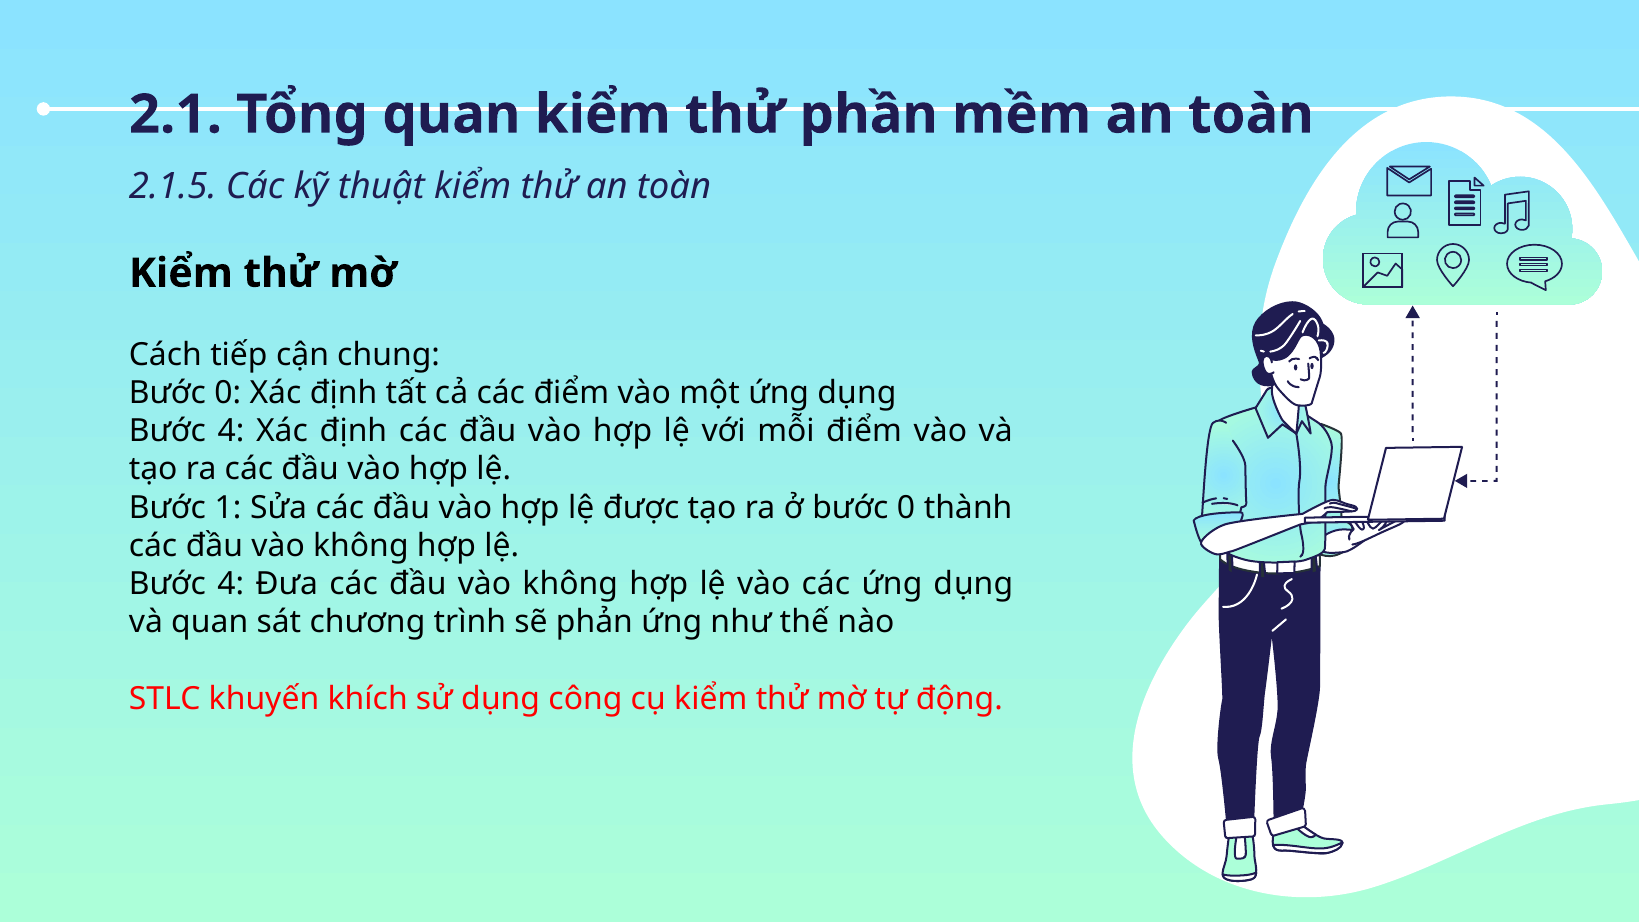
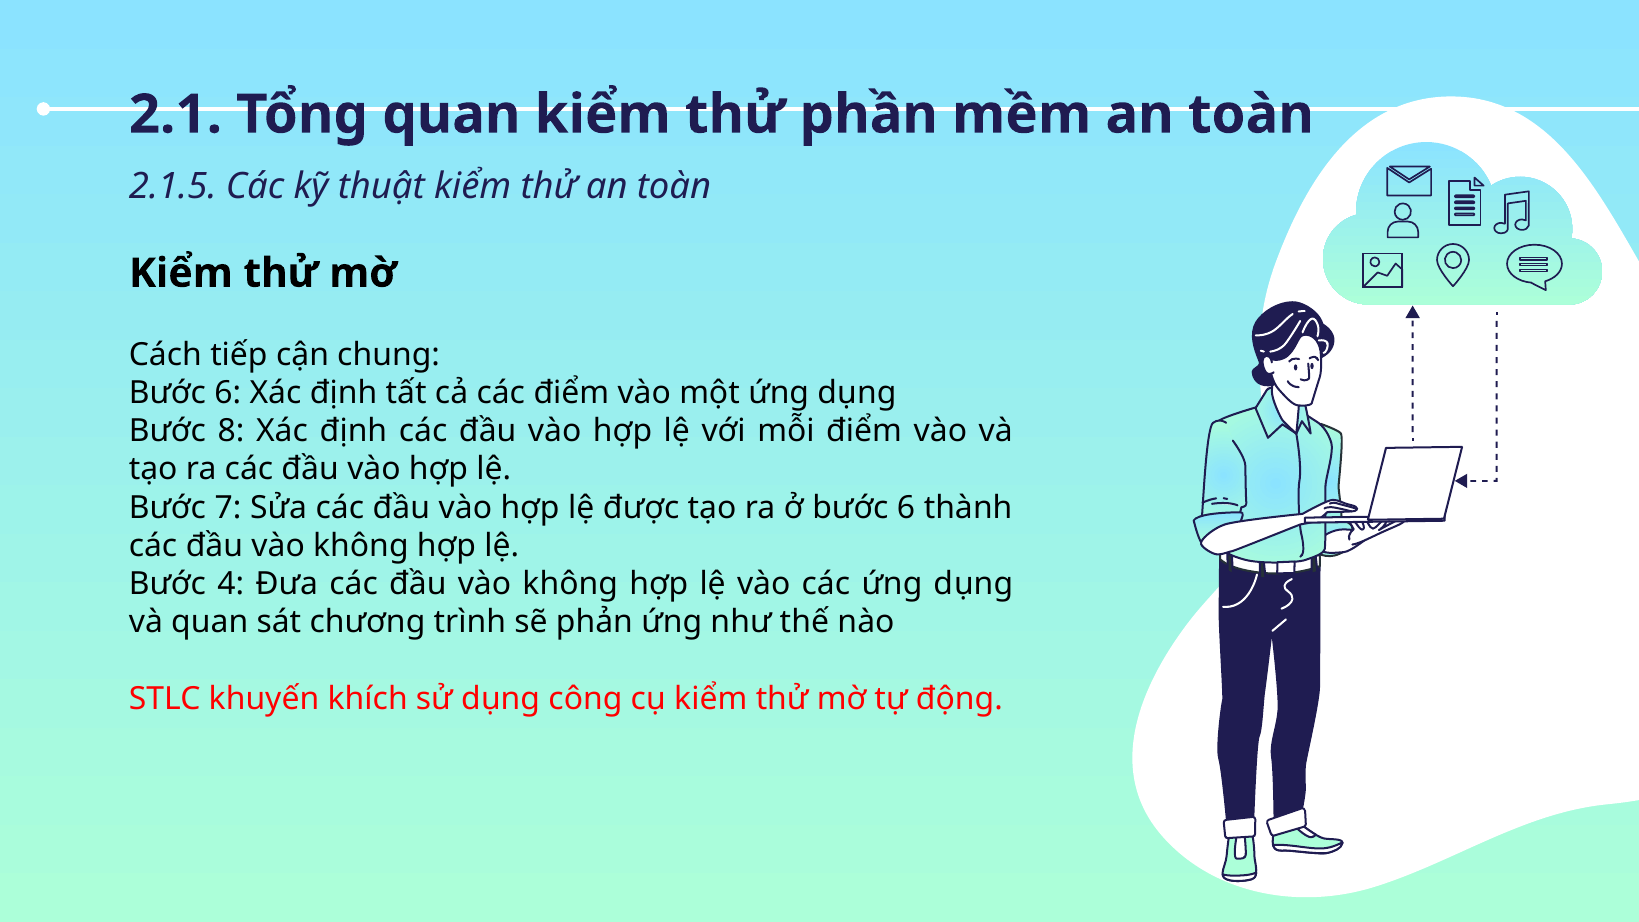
0 at (228, 393): 0 -> 6
4 at (231, 431): 4 -> 8
1: 1 -> 7
ở bước 0: 0 -> 6
